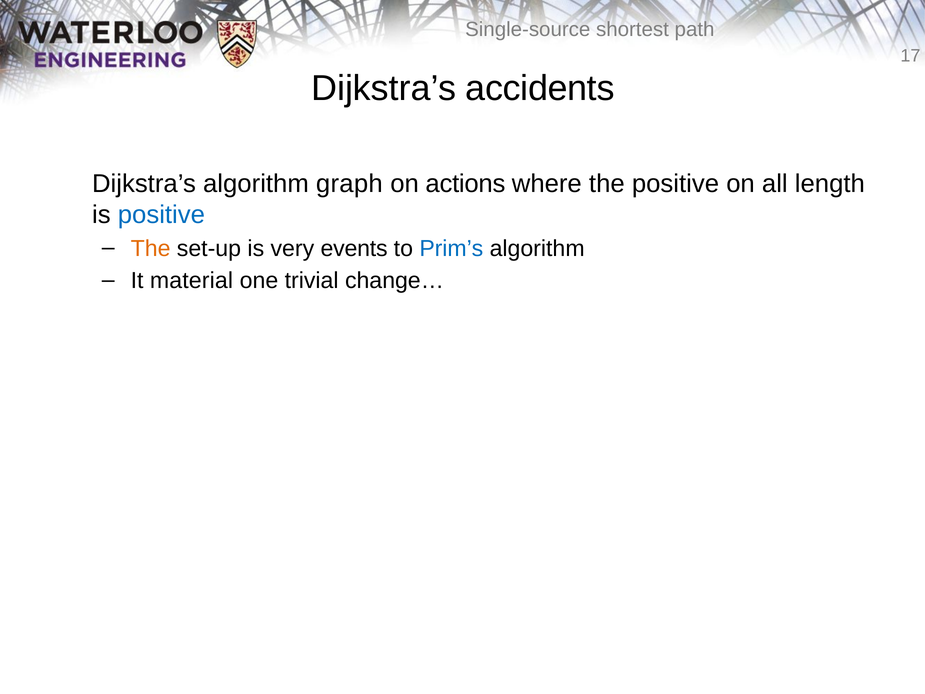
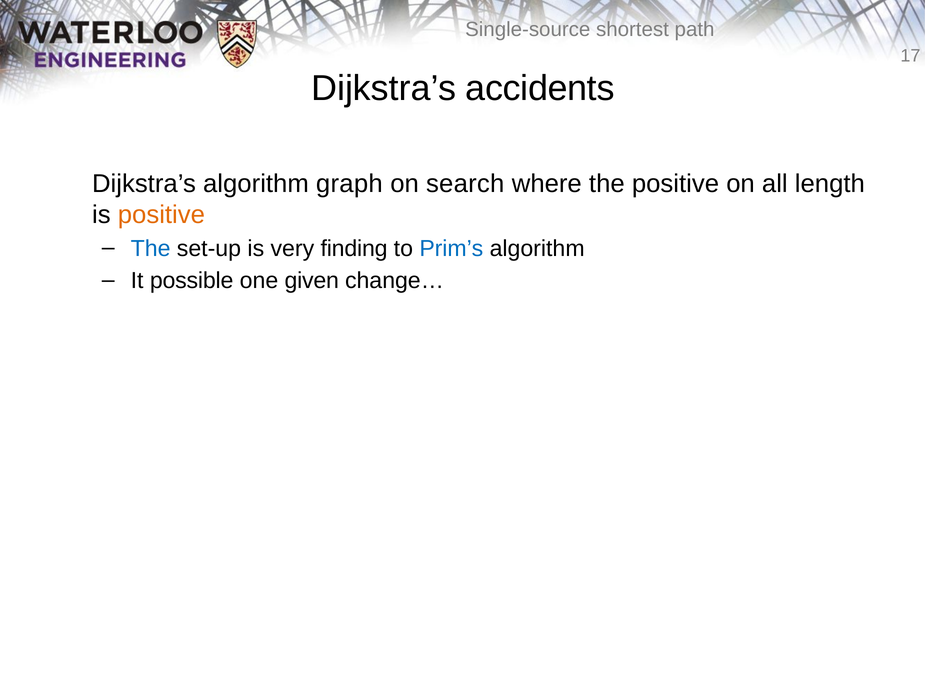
actions: actions -> search
positive at (161, 215) colour: blue -> orange
The at (151, 248) colour: orange -> blue
events: events -> finding
material: material -> possible
trivial: trivial -> given
